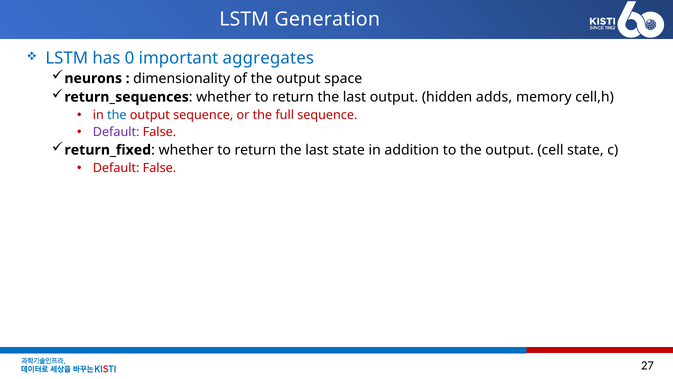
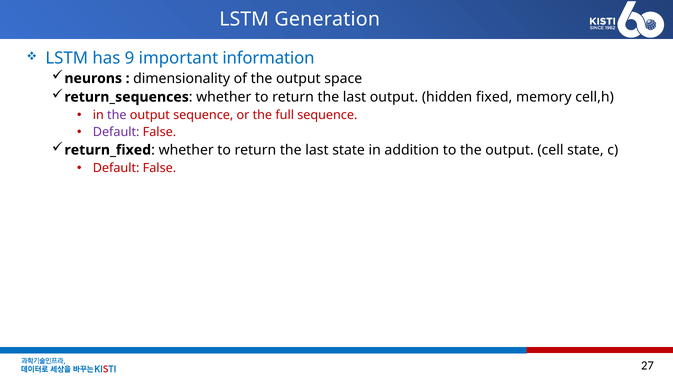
0: 0 -> 9
aggregates: aggregates -> information
adds: adds -> fixed
the at (117, 115) colour: blue -> purple
